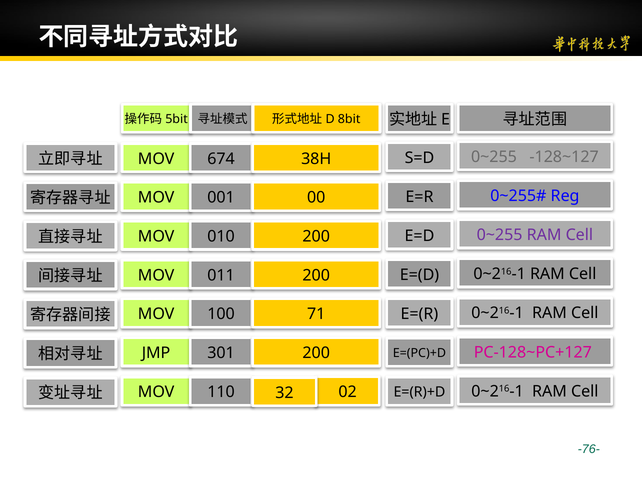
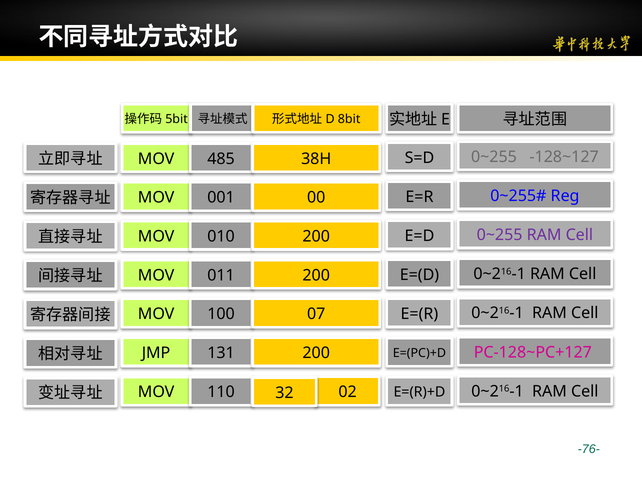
674: 674 -> 485
71: 71 -> 07
301: 301 -> 131
